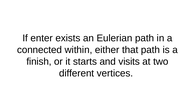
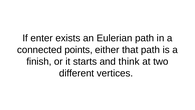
within: within -> points
visits: visits -> think
